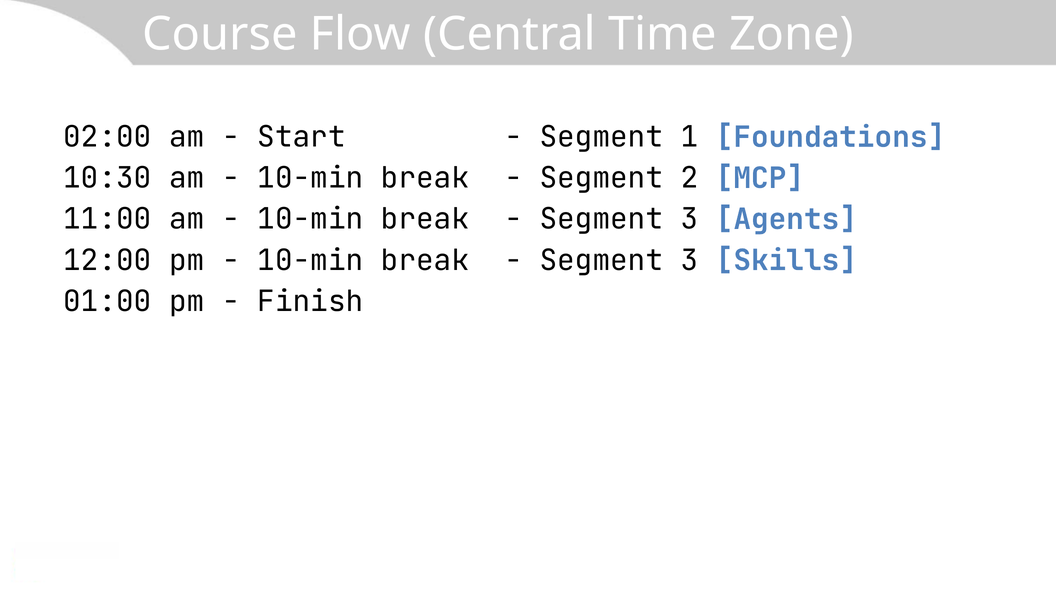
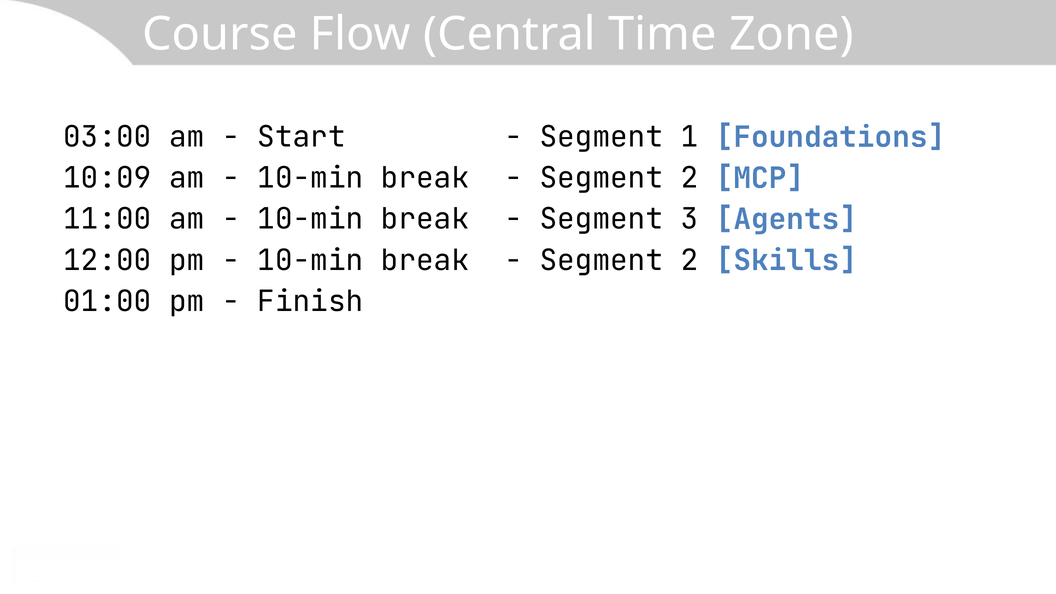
02:00: 02:00 -> 03:00
10:30: 10:30 -> 10:09
3 at (690, 260): 3 -> 2
